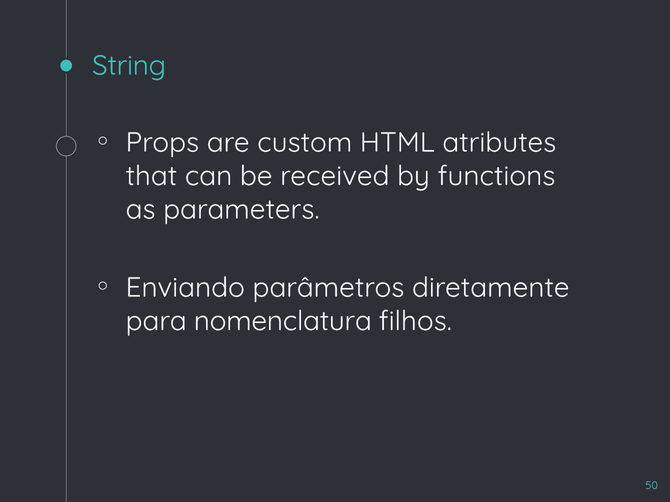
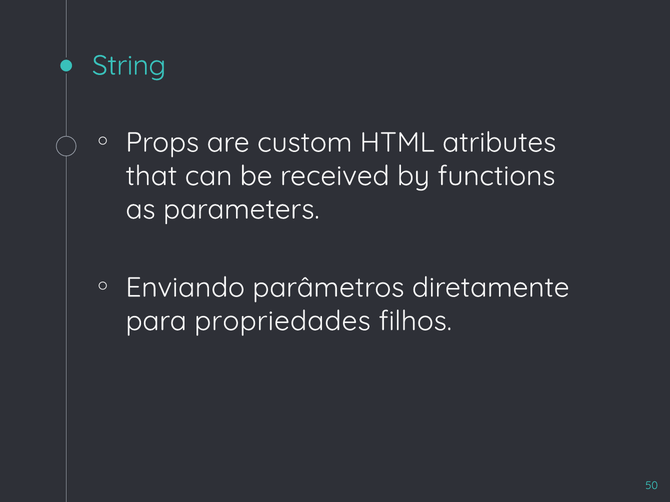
nomenclatura: nomenclatura -> propriedades
